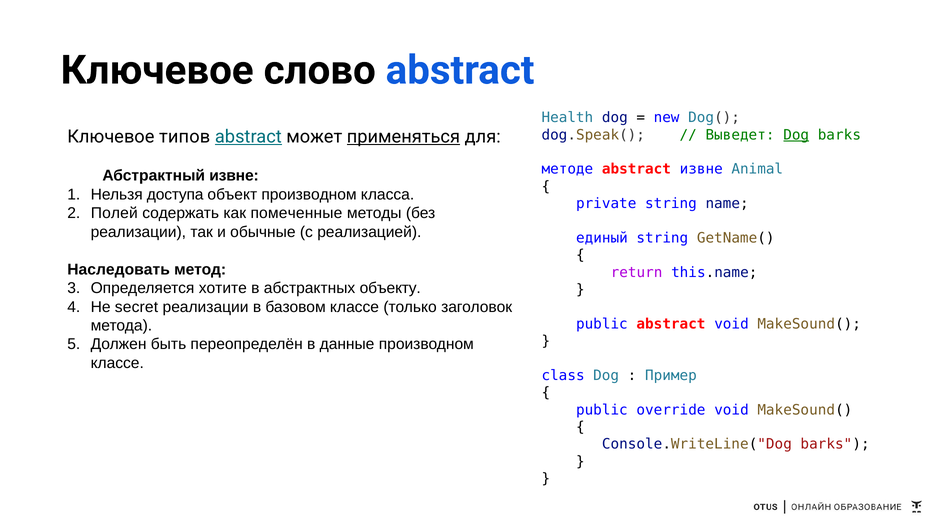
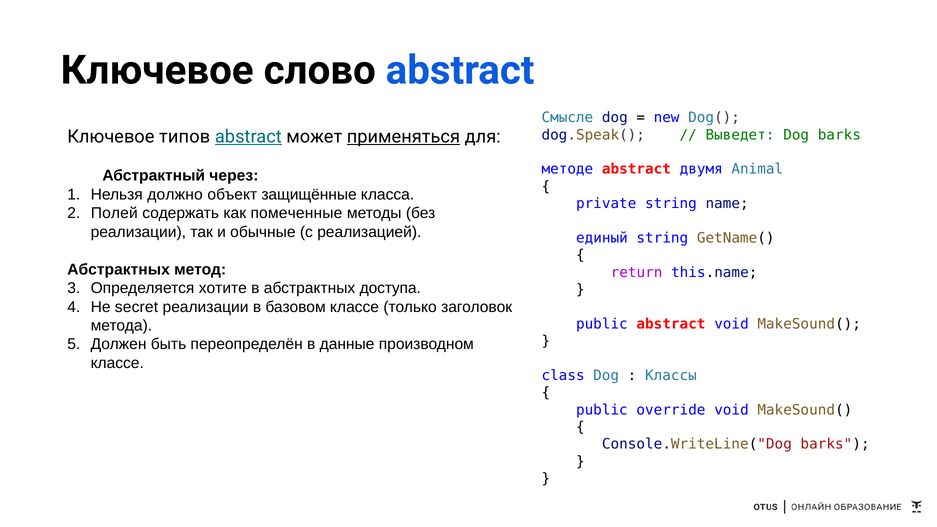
Health: Health -> Смысле
Dog at (796, 135) underline: present -> none
abstract извне: извне -> двумя
Абстрактный извне: извне -> через
доступа: доступа -> должно
объект производном: производном -> защищённые
Наследовать at (119, 269): Наследовать -> Абстрактных
объекту: объекту -> доступа
Пример: Пример -> Классы
